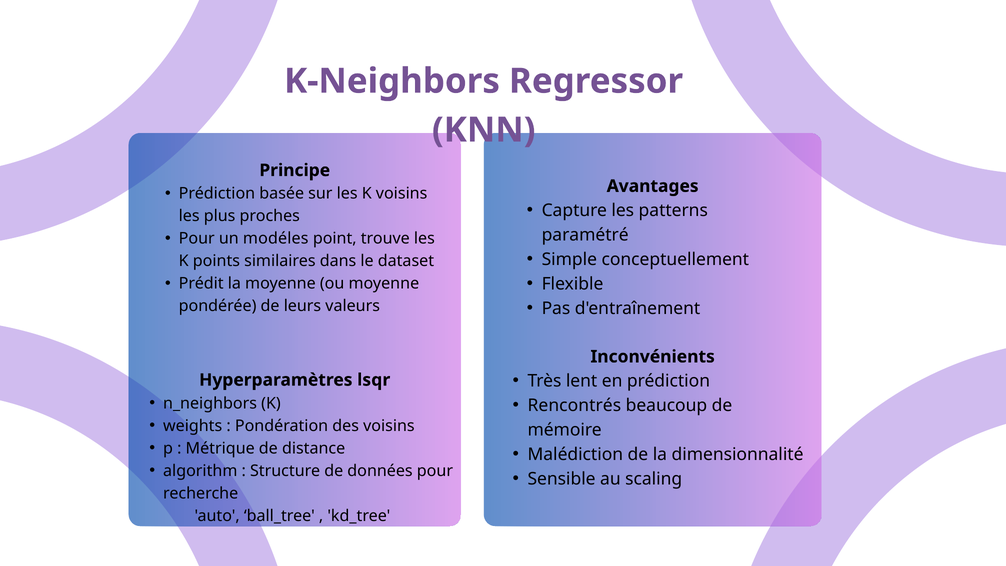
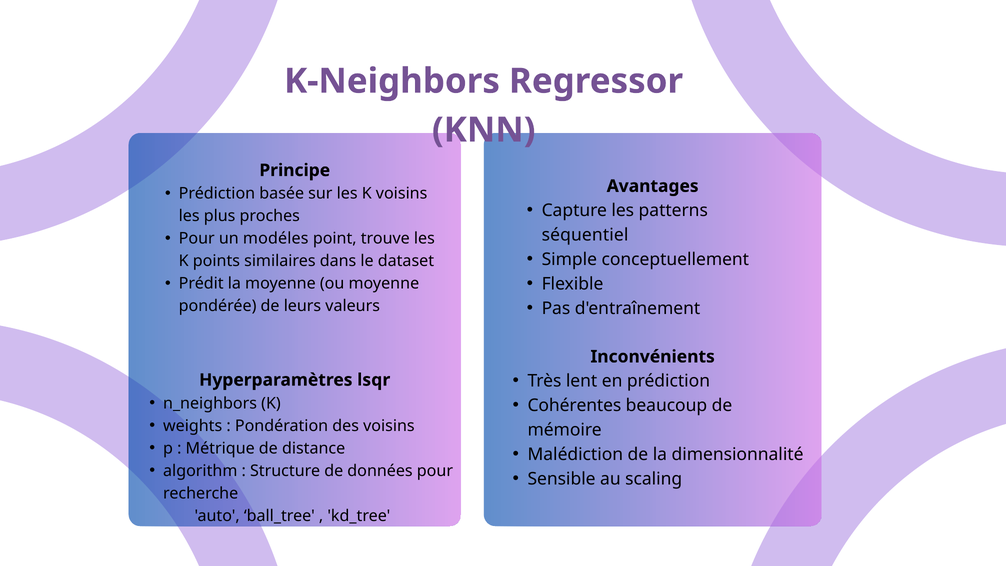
paramétré: paramétré -> séquentiel
Rencontrés: Rencontrés -> Cohérentes
